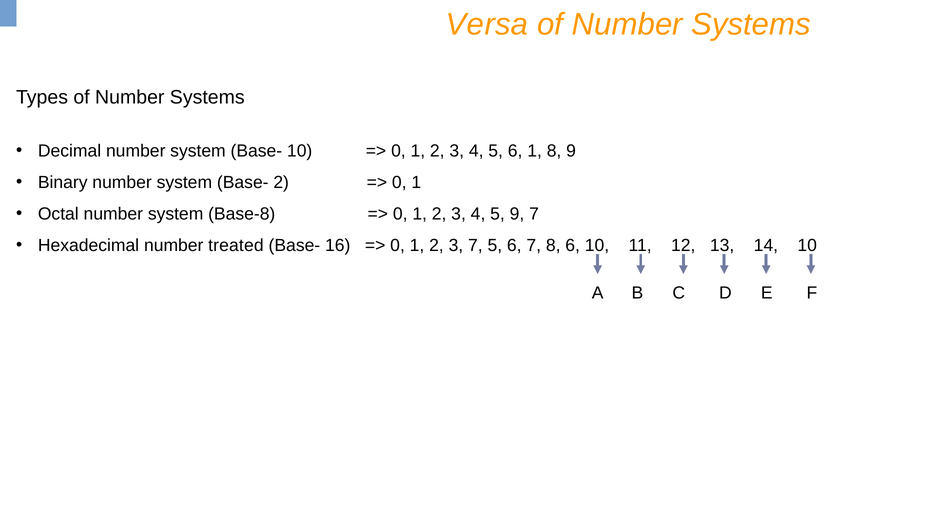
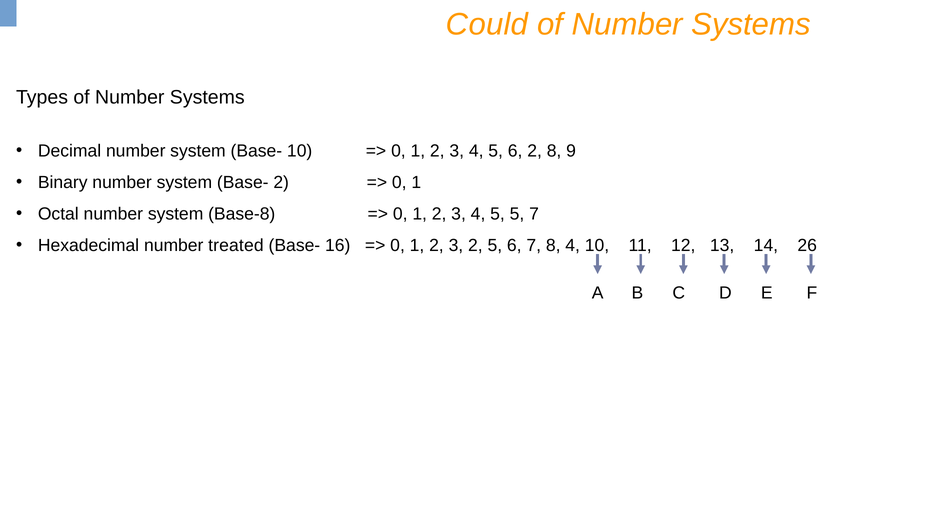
Versa: Versa -> Could
6 1: 1 -> 2
5 9: 9 -> 5
3 7: 7 -> 2
8 6: 6 -> 4
14 10: 10 -> 26
